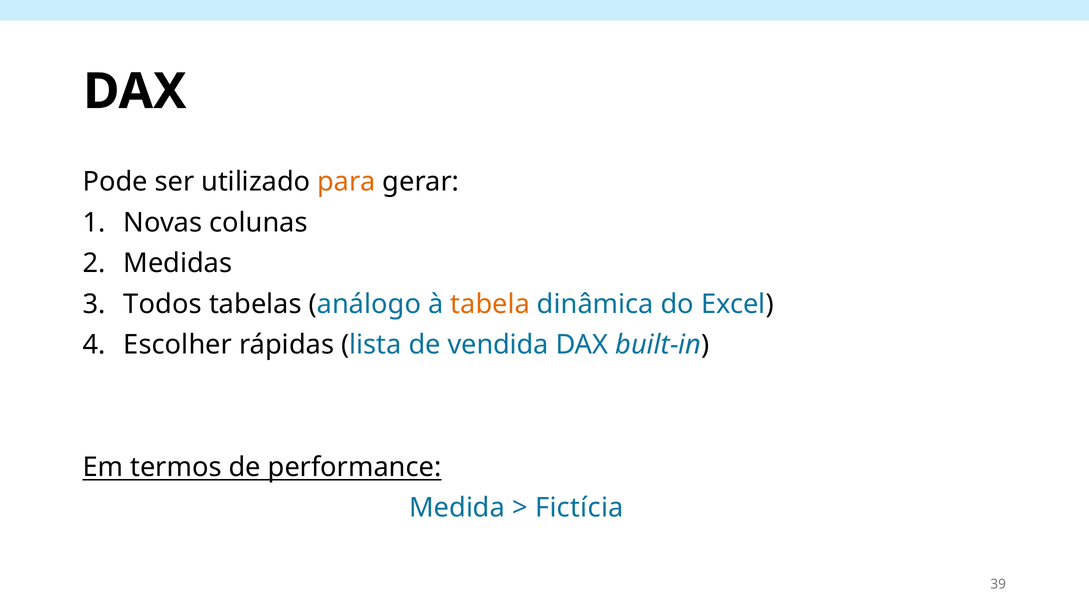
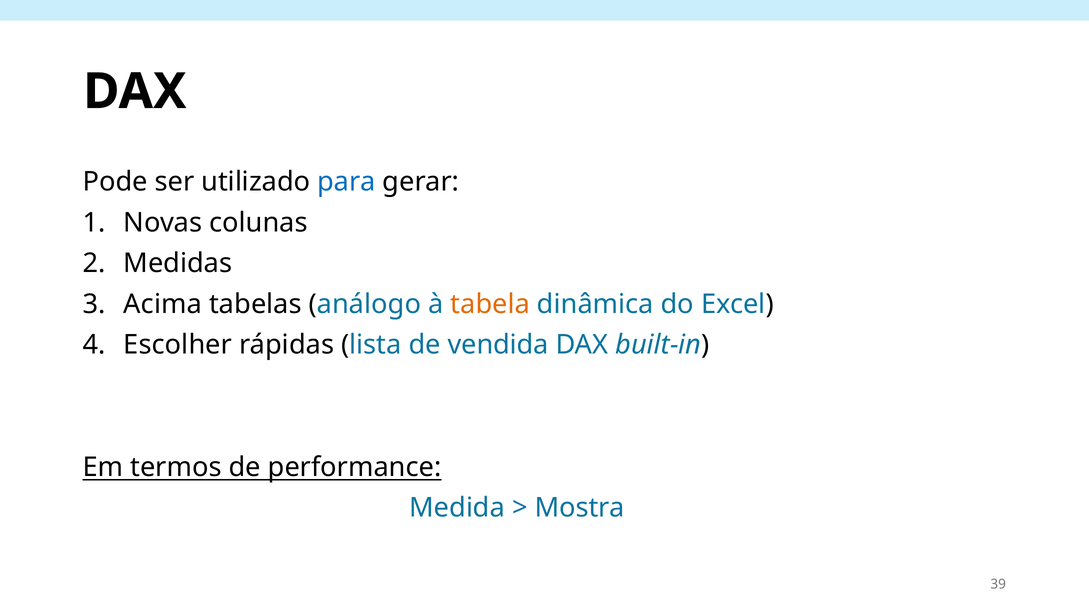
para colour: orange -> blue
Todos: Todos -> Acima
Fictícia: Fictícia -> Mostra
